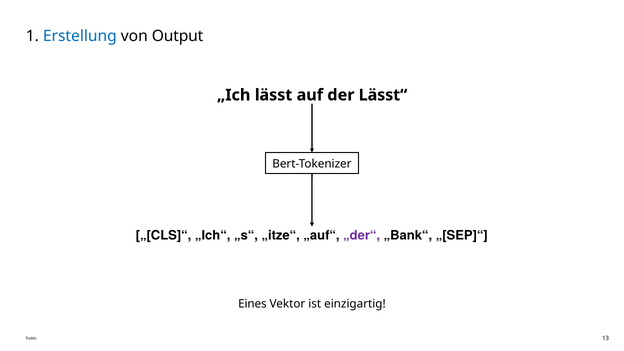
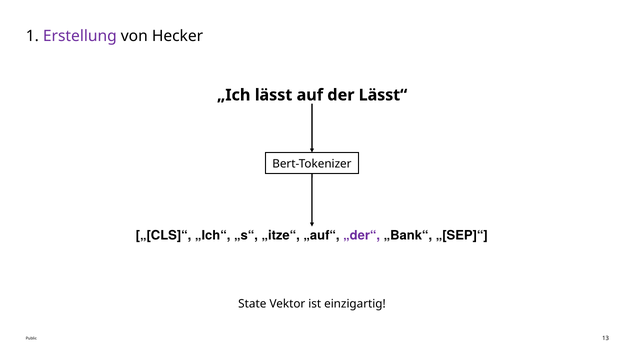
Erstellung colour: blue -> purple
Output: Output -> Hecker
Eines: Eines -> State
